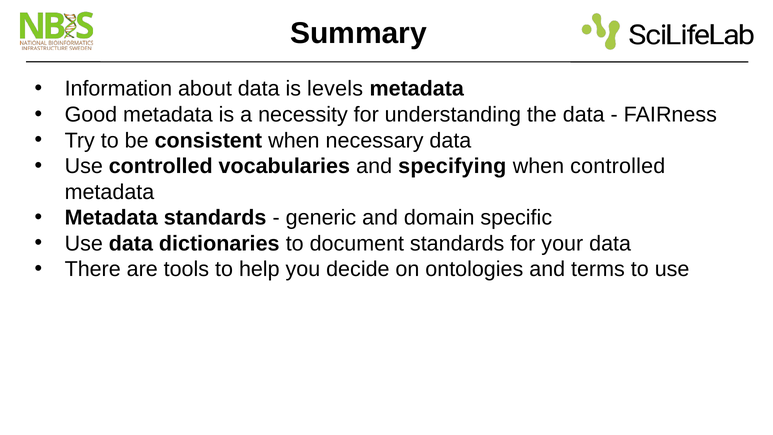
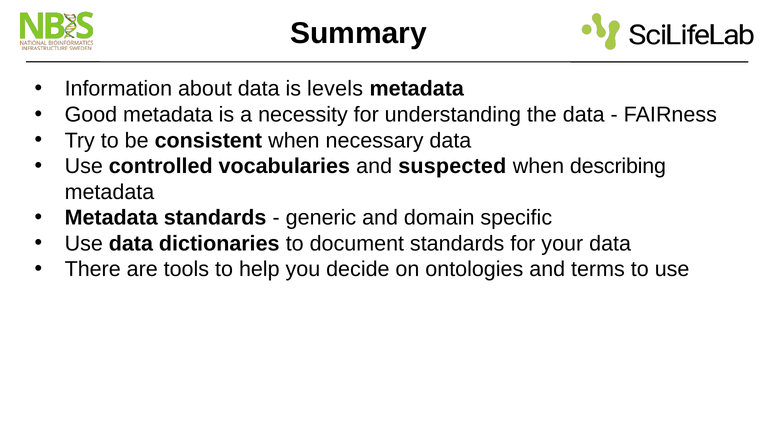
specifying: specifying -> suspected
when controlled: controlled -> describing
